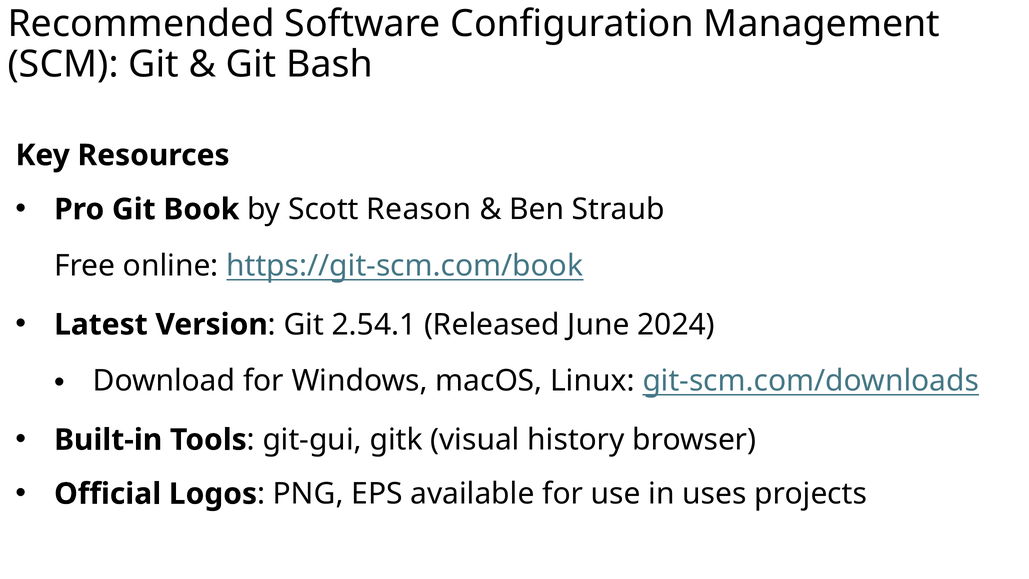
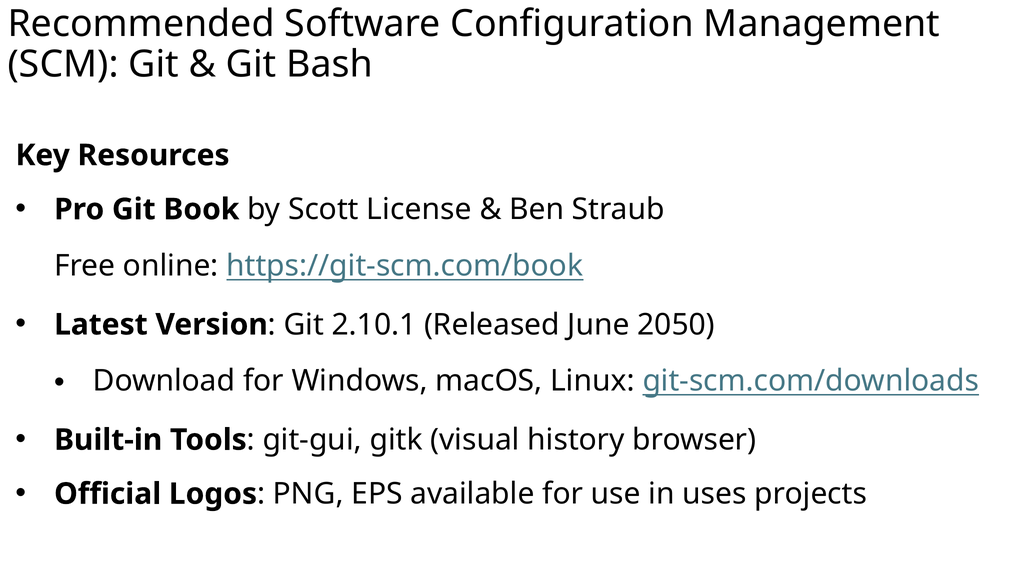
Reason: Reason -> License
2.54.1: 2.54.1 -> 2.10.1
2024: 2024 -> 2050
